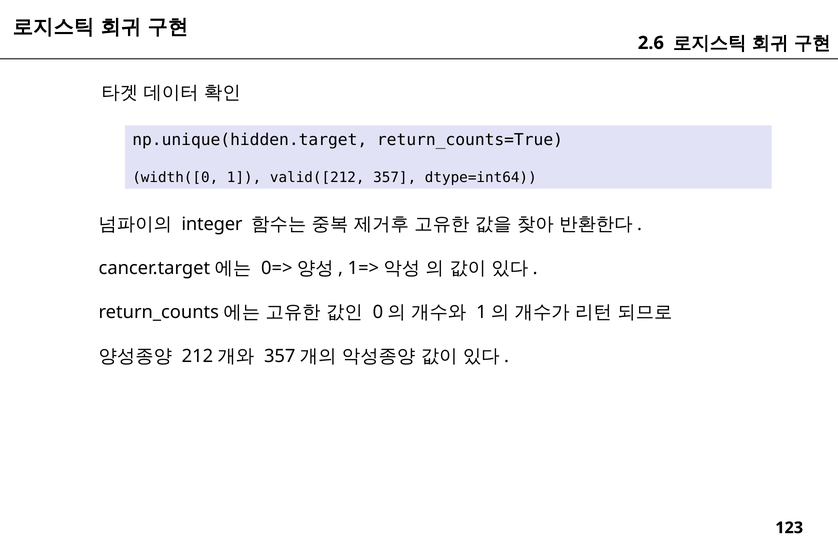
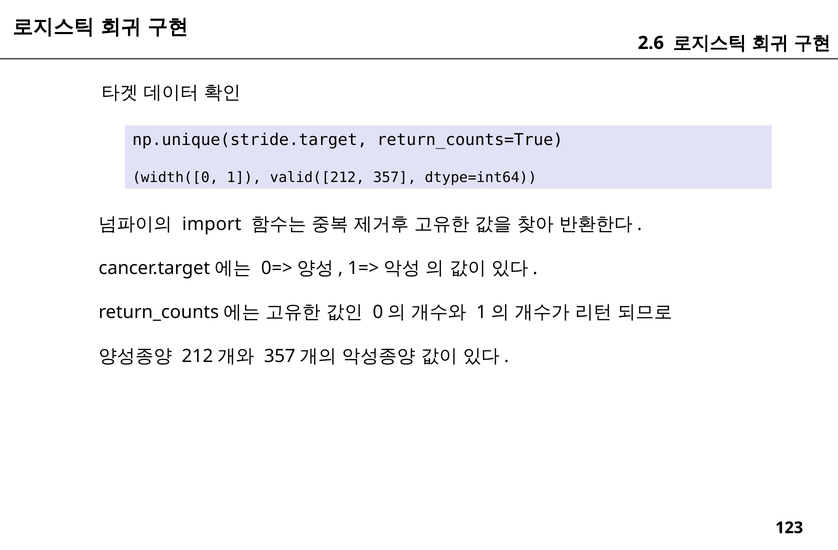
np.unique(hidden.target: np.unique(hidden.target -> np.unique(stride.target
integer: integer -> import
